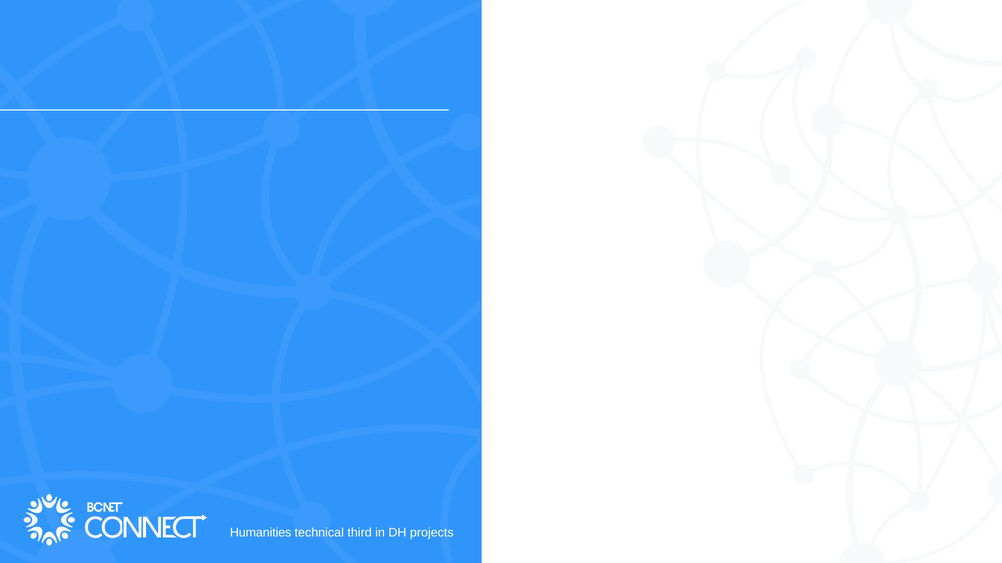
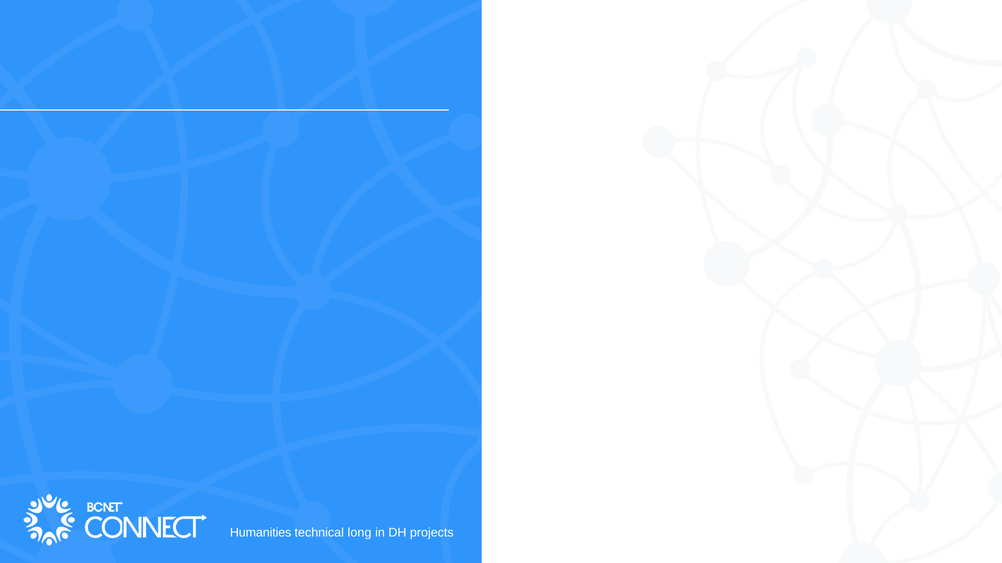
third: third -> long
